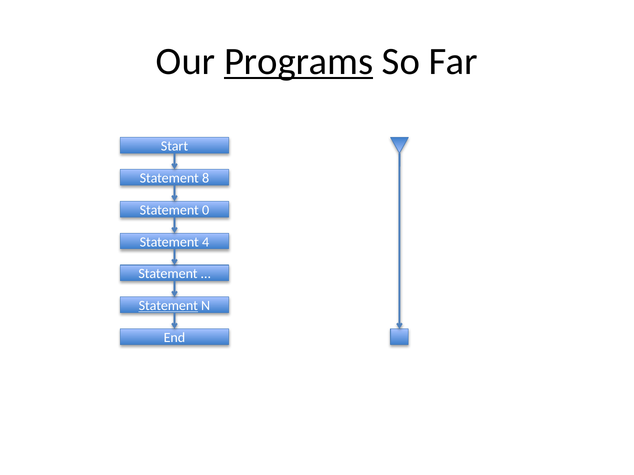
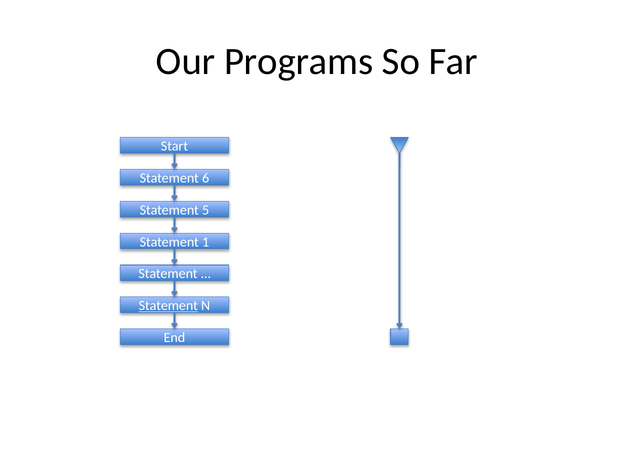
Programs underline: present -> none
8: 8 -> 6
0: 0 -> 5
4: 4 -> 1
